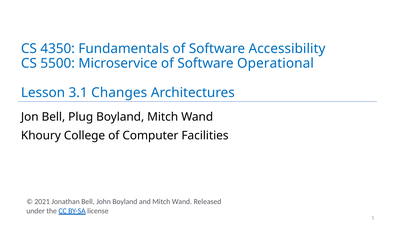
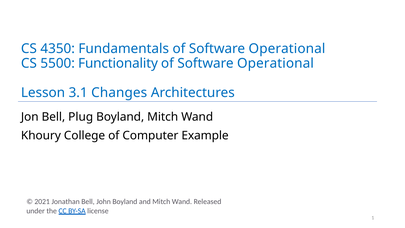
Fundamentals of Software Accessibility: Accessibility -> Operational
Microservice: Microservice -> Functionality
Facilities: Facilities -> Example
